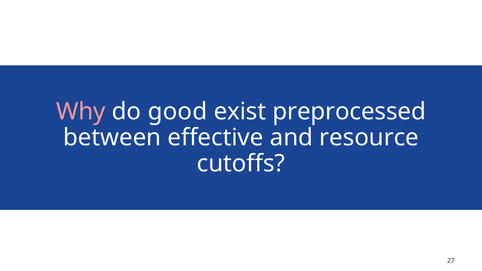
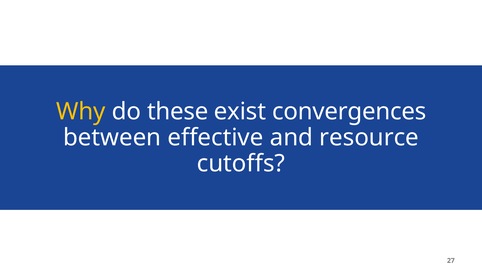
Why colour: pink -> yellow
good: good -> these
preprocessed: preprocessed -> convergences
